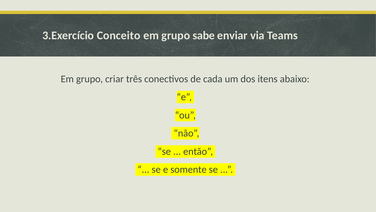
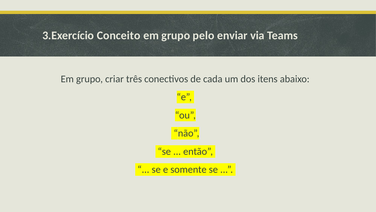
sabe: sabe -> pelo
